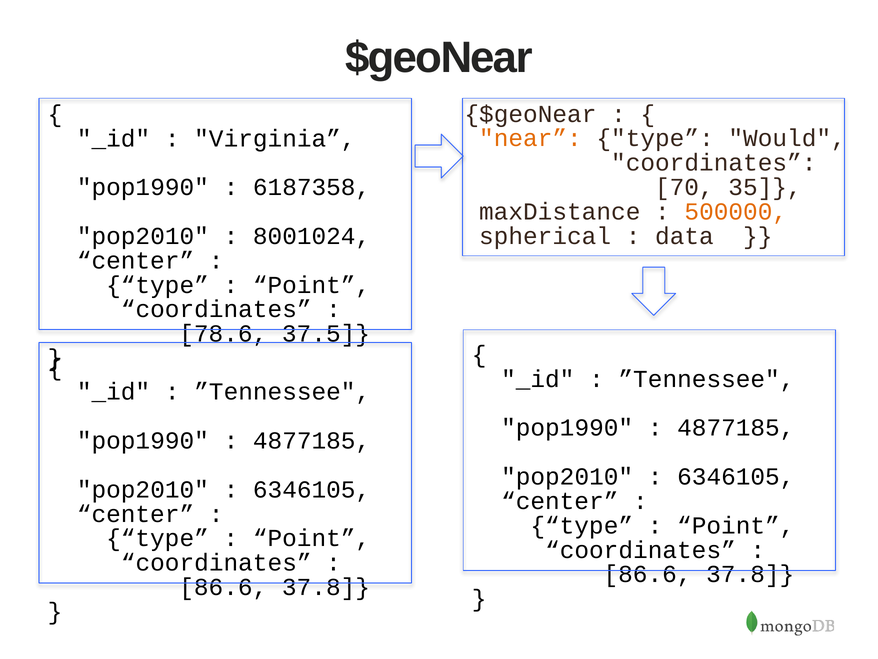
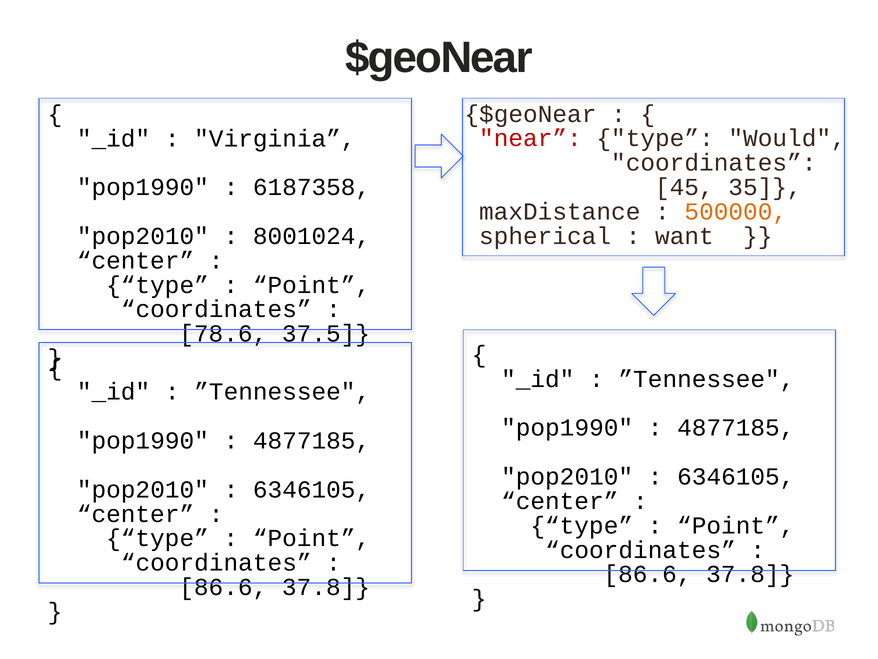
near colour: orange -> red
70: 70 -> 45
data: data -> want
